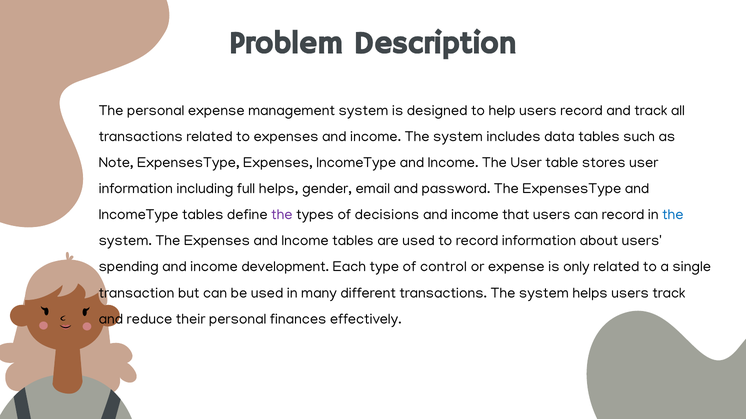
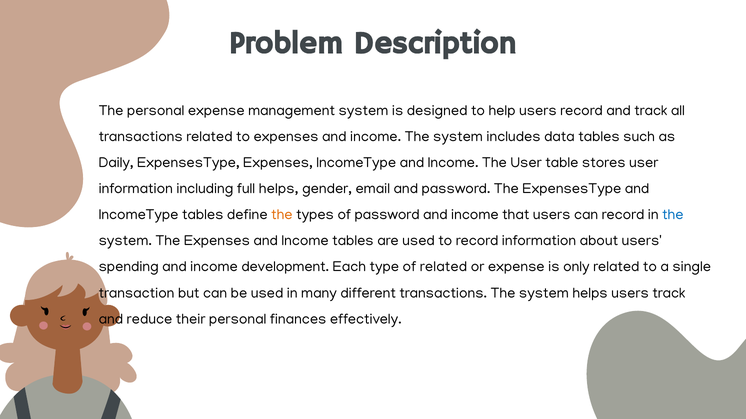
Note: Note -> Daily
the at (282, 215) colour: purple -> orange
of decisions: decisions -> password
of control: control -> related
